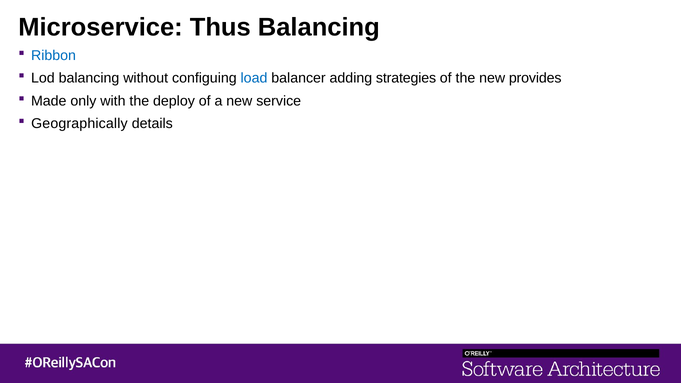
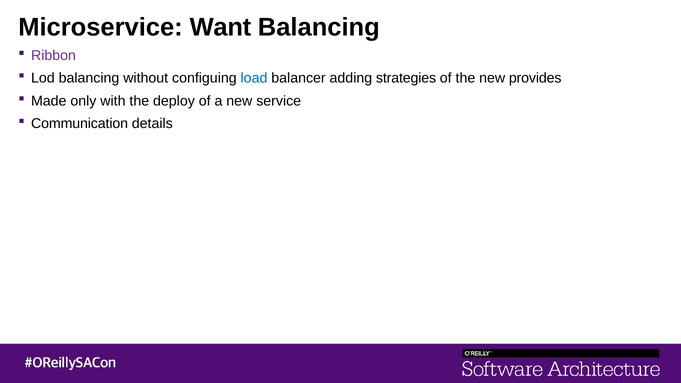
Thus: Thus -> Want
Ribbon colour: blue -> purple
Geographically: Geographically -> Communication
